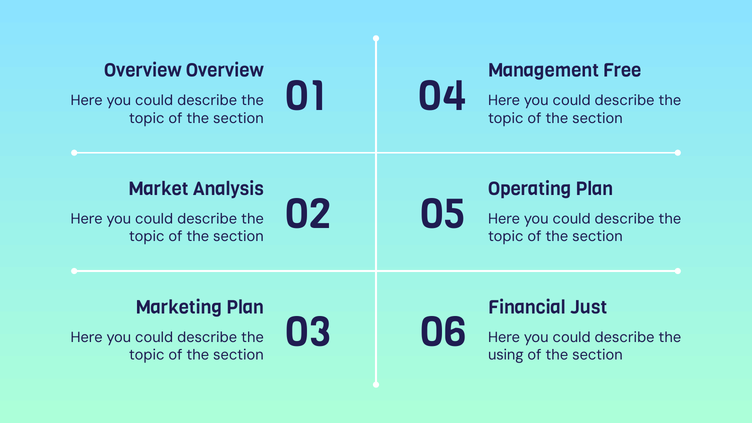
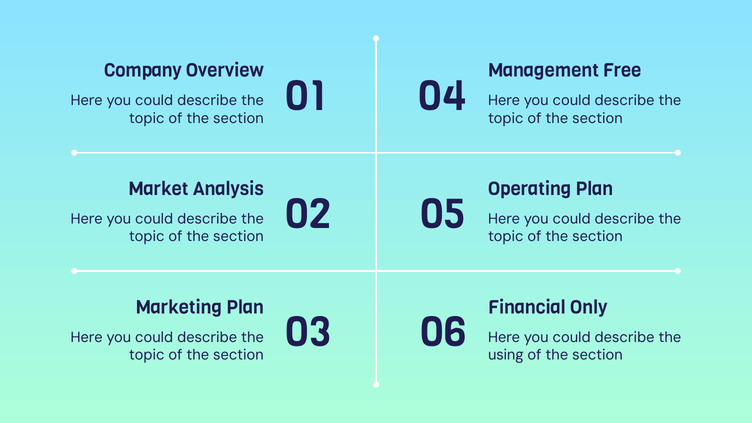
Overview at (143, 71): Overview -> Company
Just: Just -> Only
